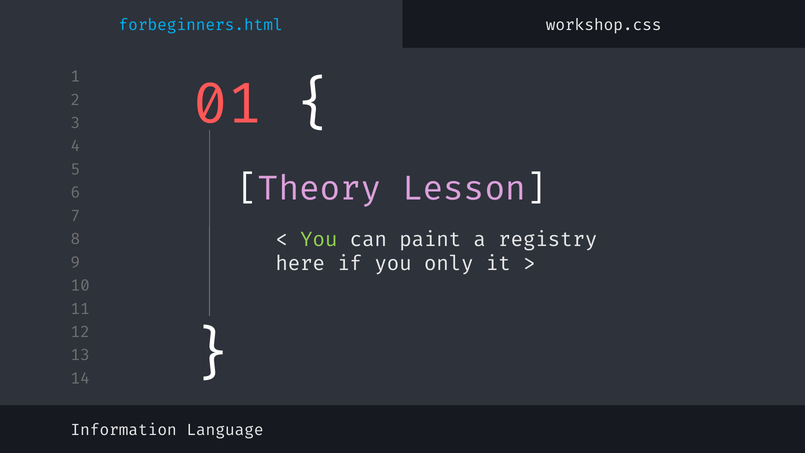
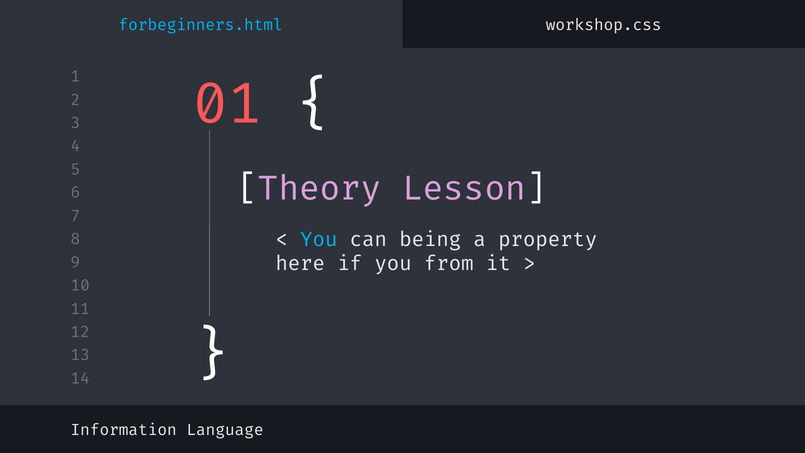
You at (319, 239) colour: light green -> light blue
paint: paint -> being
registry: registry -> property
only: only -> from
